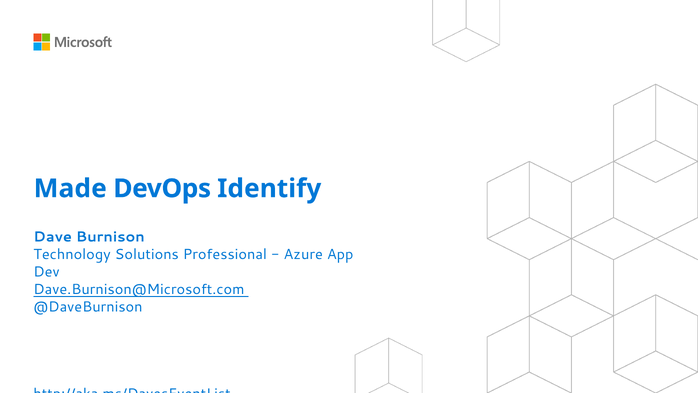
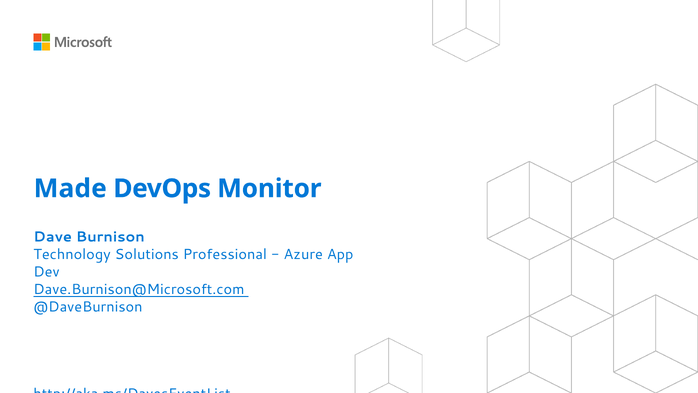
Identify: Identify -> Monitor
